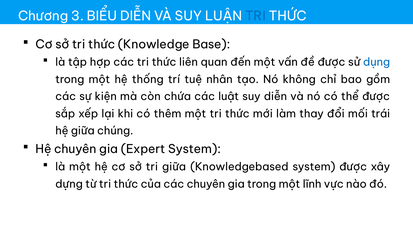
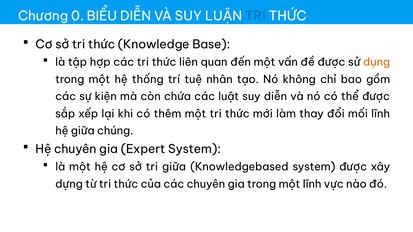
3: 3 -> 0
dụng colour: blue -> orange
mối trái: trái -> lĩnh
